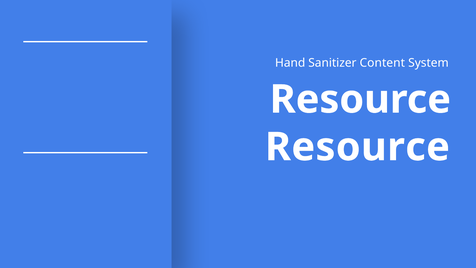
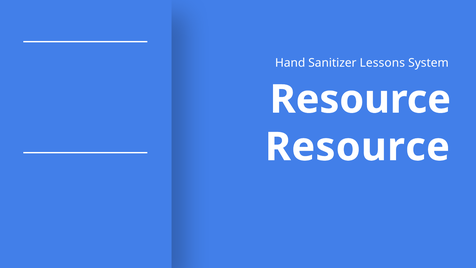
Content: Content -> Lessons
